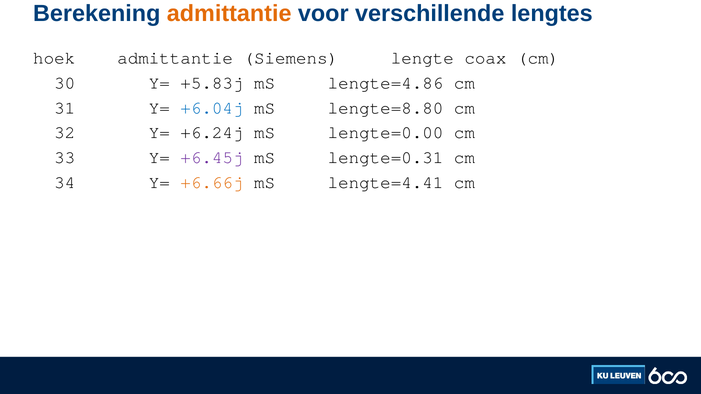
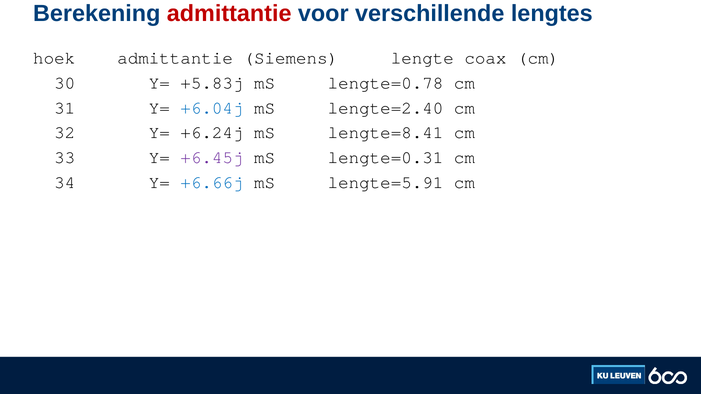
admittantie at (229, 13) colour: orange -> red
lengte=4.86: lengte=4.86 -> lengte=0.78
lengte=8.80: lengte=8.80 -> lengte=2.40
lengte=0.00: lengte=0.00 -> lengte=8.41
+6.66j colour: orange -> blue
lengte=4.41: lengte=4.41 -> lengte=5.91
